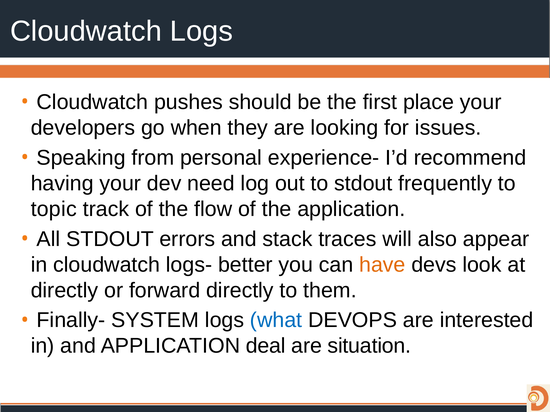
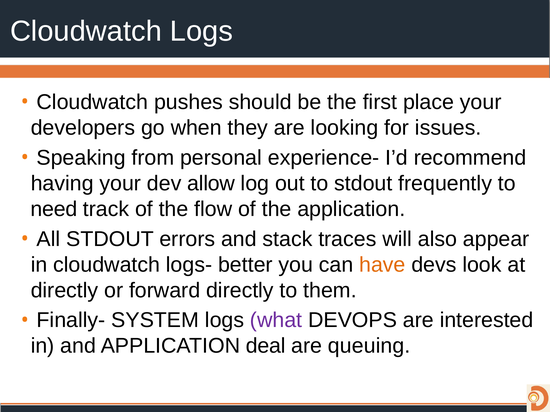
need: need -> allow
topic: topic -> need
what colour: blue -> purple
situation: situation -> queuing
